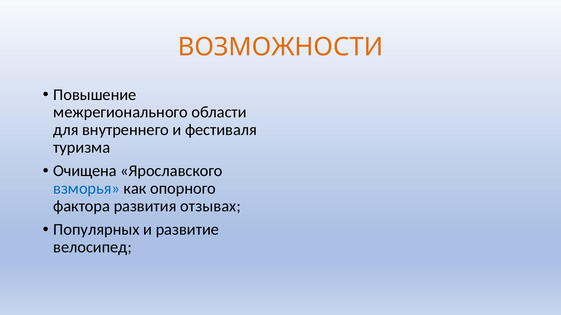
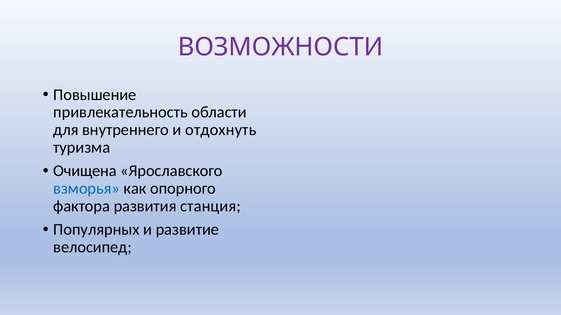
ВОЗМОЖНОСТИ colour: orange -> purple
межрегионального: межрегионального -> привлекательность
фестиваля: фестиваля -> отдохнуть
отзывах: отзывах -> станция
